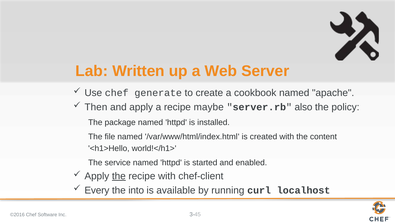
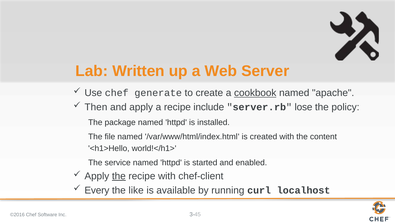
cookbook underline: none -> present
maybe: maybe -> include
also: also -> lose
into: into -> like
